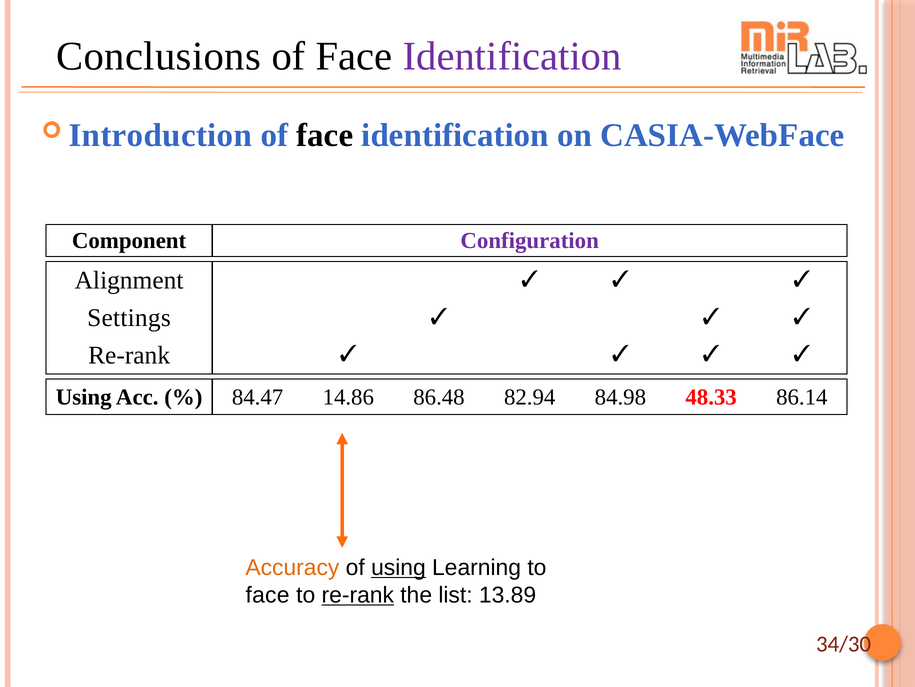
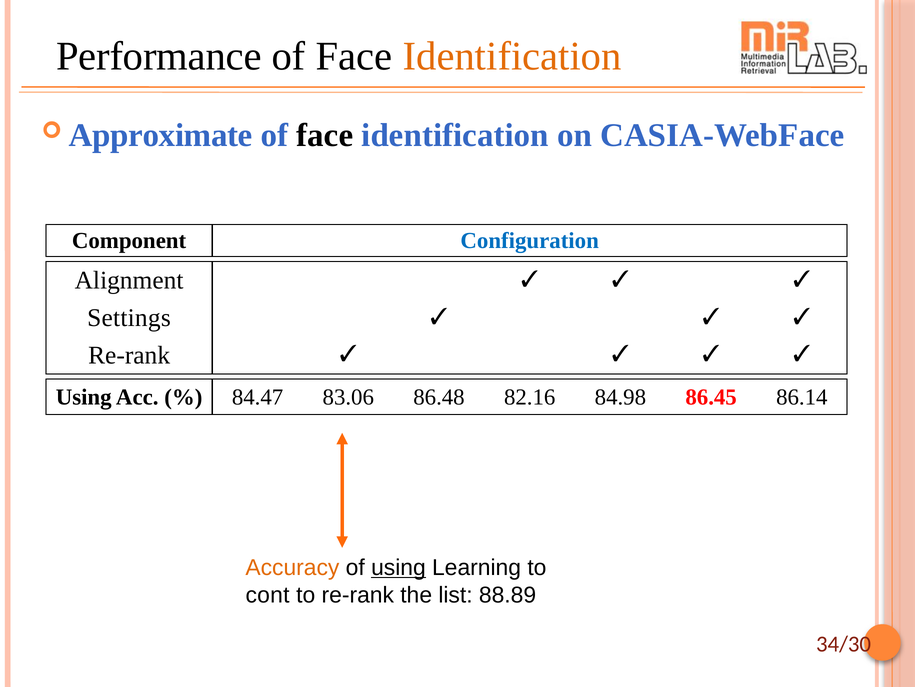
Conclusions: Conclusions -> Performance
Identification at (512, 56) colour: purple -> orange
Introduction: Introduction -> Approximate
Configuration colour: purple -> blue
14.86: 14.86 -> 83.06
82.94: 82.94 -> 82.16
48.33: 48.33 -> 86.45
face at (268, 595): face -> cont
re-rank at (358, 595) underline: present -> none
13.89: 13.89 -> 88.89
